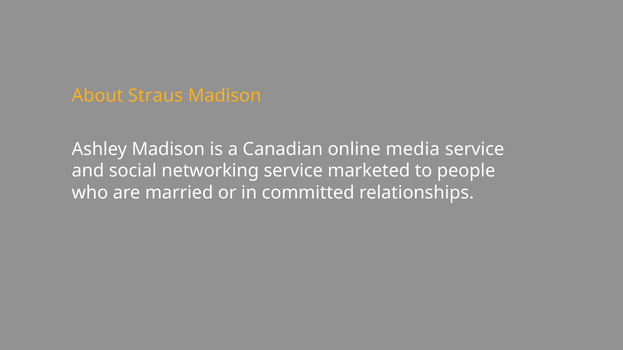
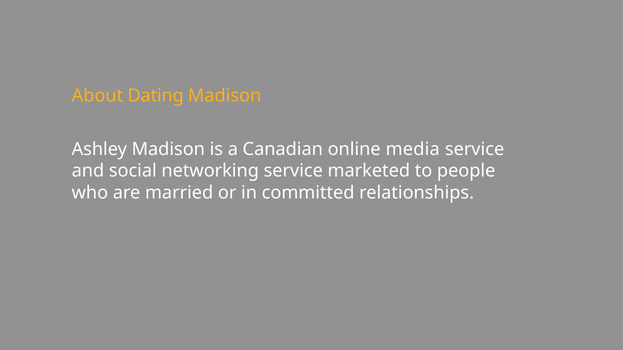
Straus: Straus -> Dating
